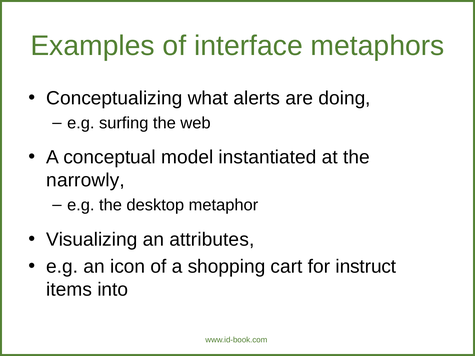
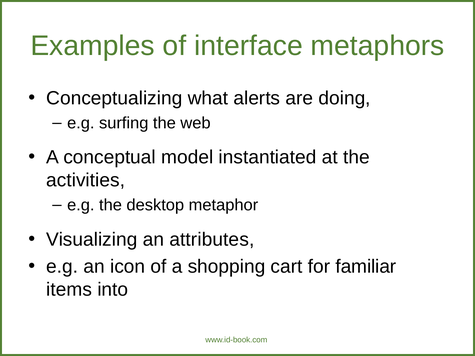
narrowly: narrowly -> activities
instruct: instruct -> familiar
